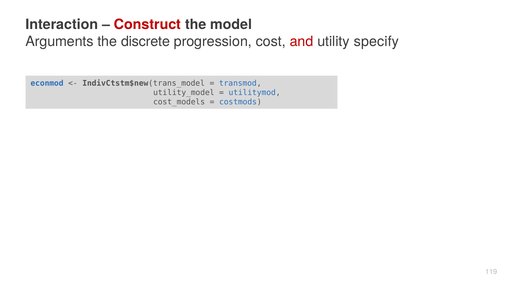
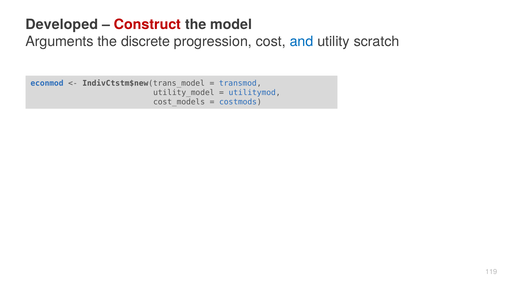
Interaction: Interaction -> Developed
and colour: red -> blue
specify: specify -> scratch
